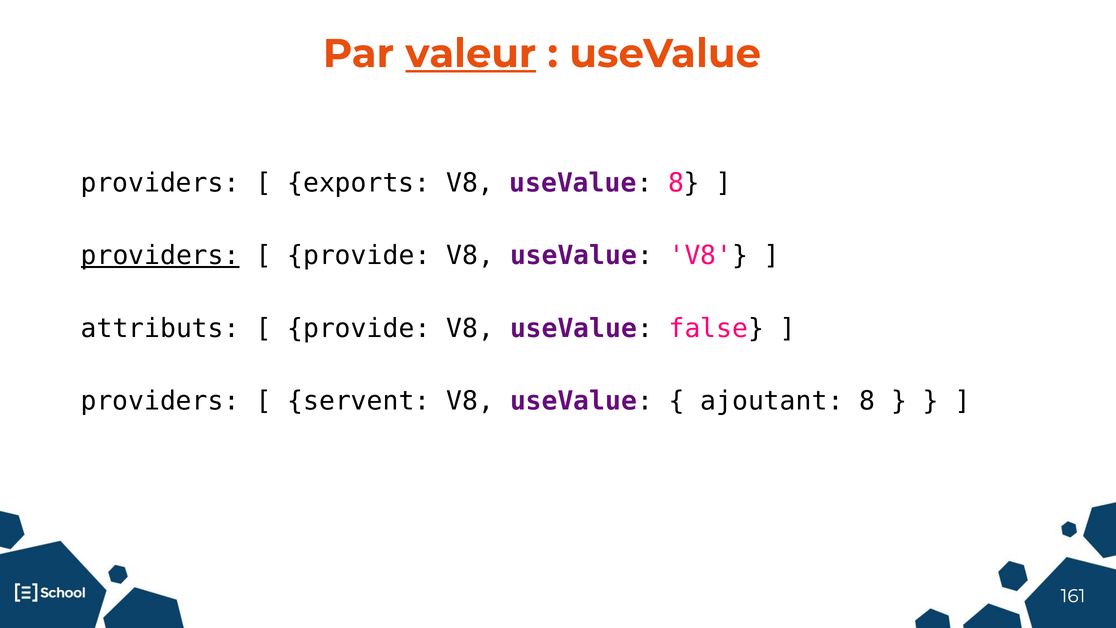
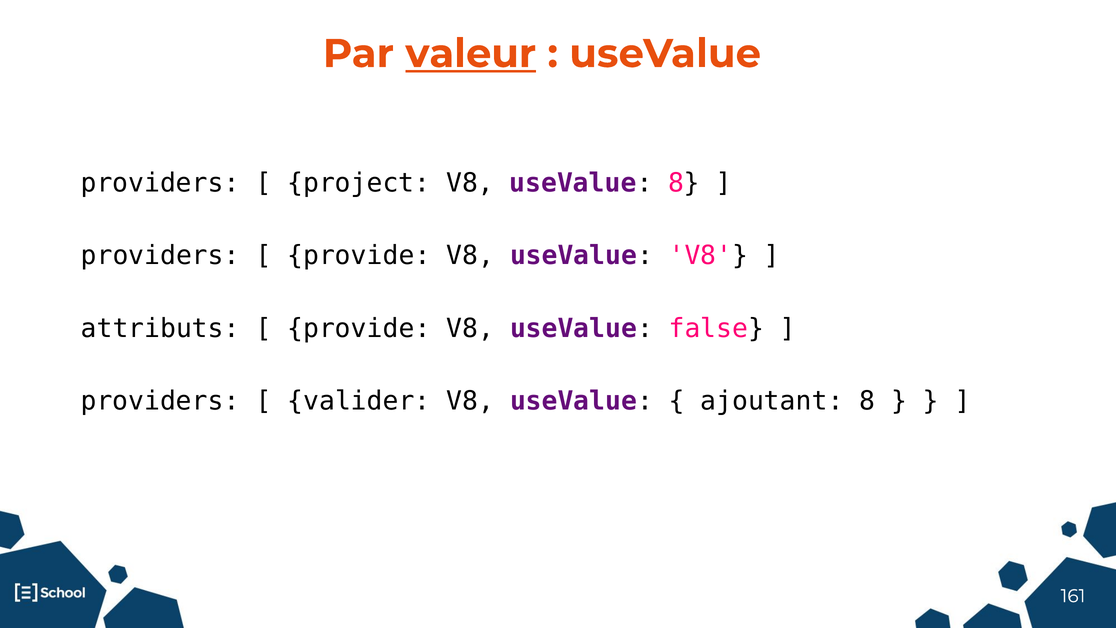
exports: exports -> project
providers at (160, 256) underline: present -> none
servent: servent -> valider
